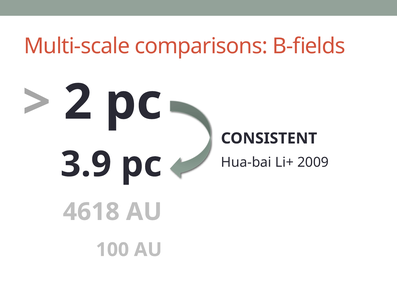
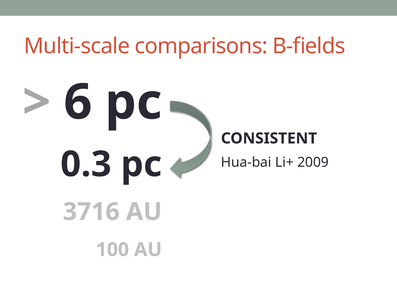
2: 2 -> 6
3.9: 3.9 -> 0.3
4618: 4618 -> 3716
